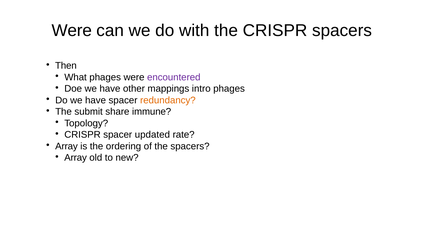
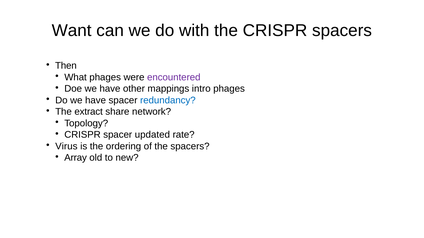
Were at (72, 31): Were -> Want
redundancy colour: orange -> blue
submit: submit -> extract
immune: immune -> network
Array at (67, 147): Array -> Virus
